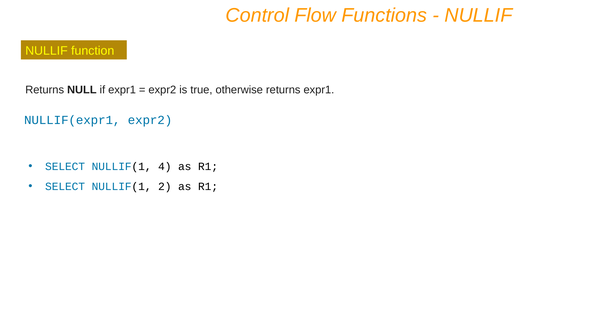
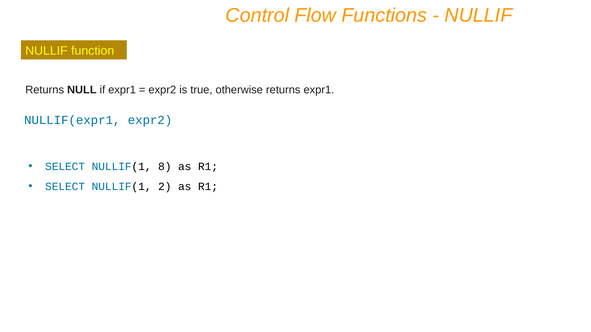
4: 4 -> 8
